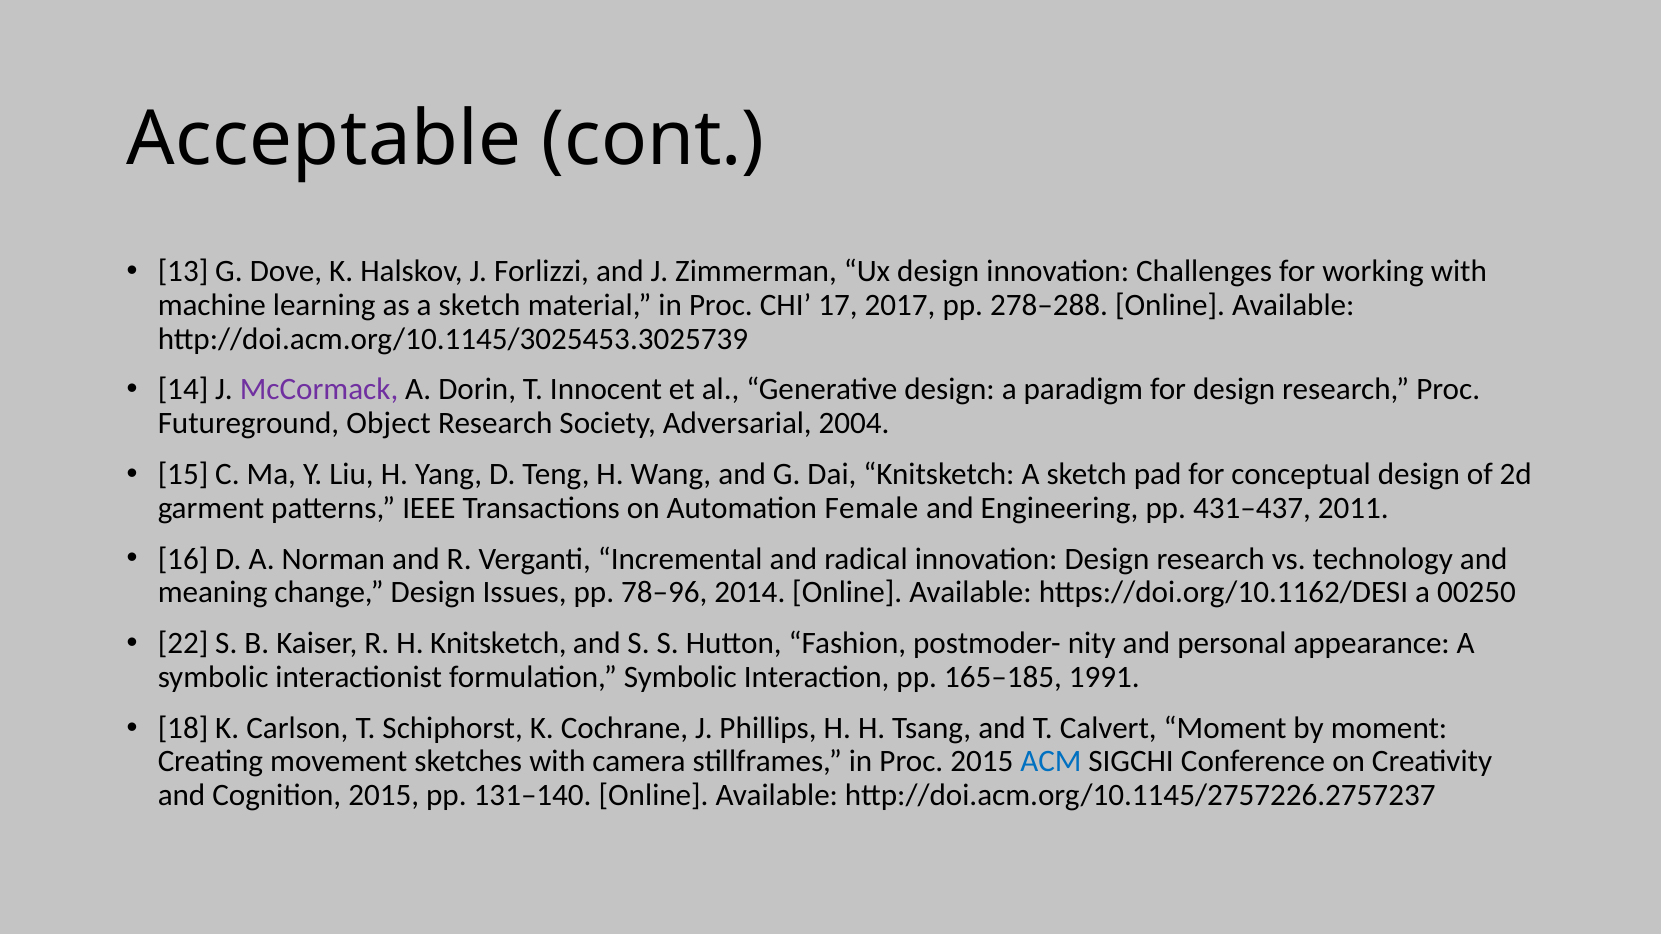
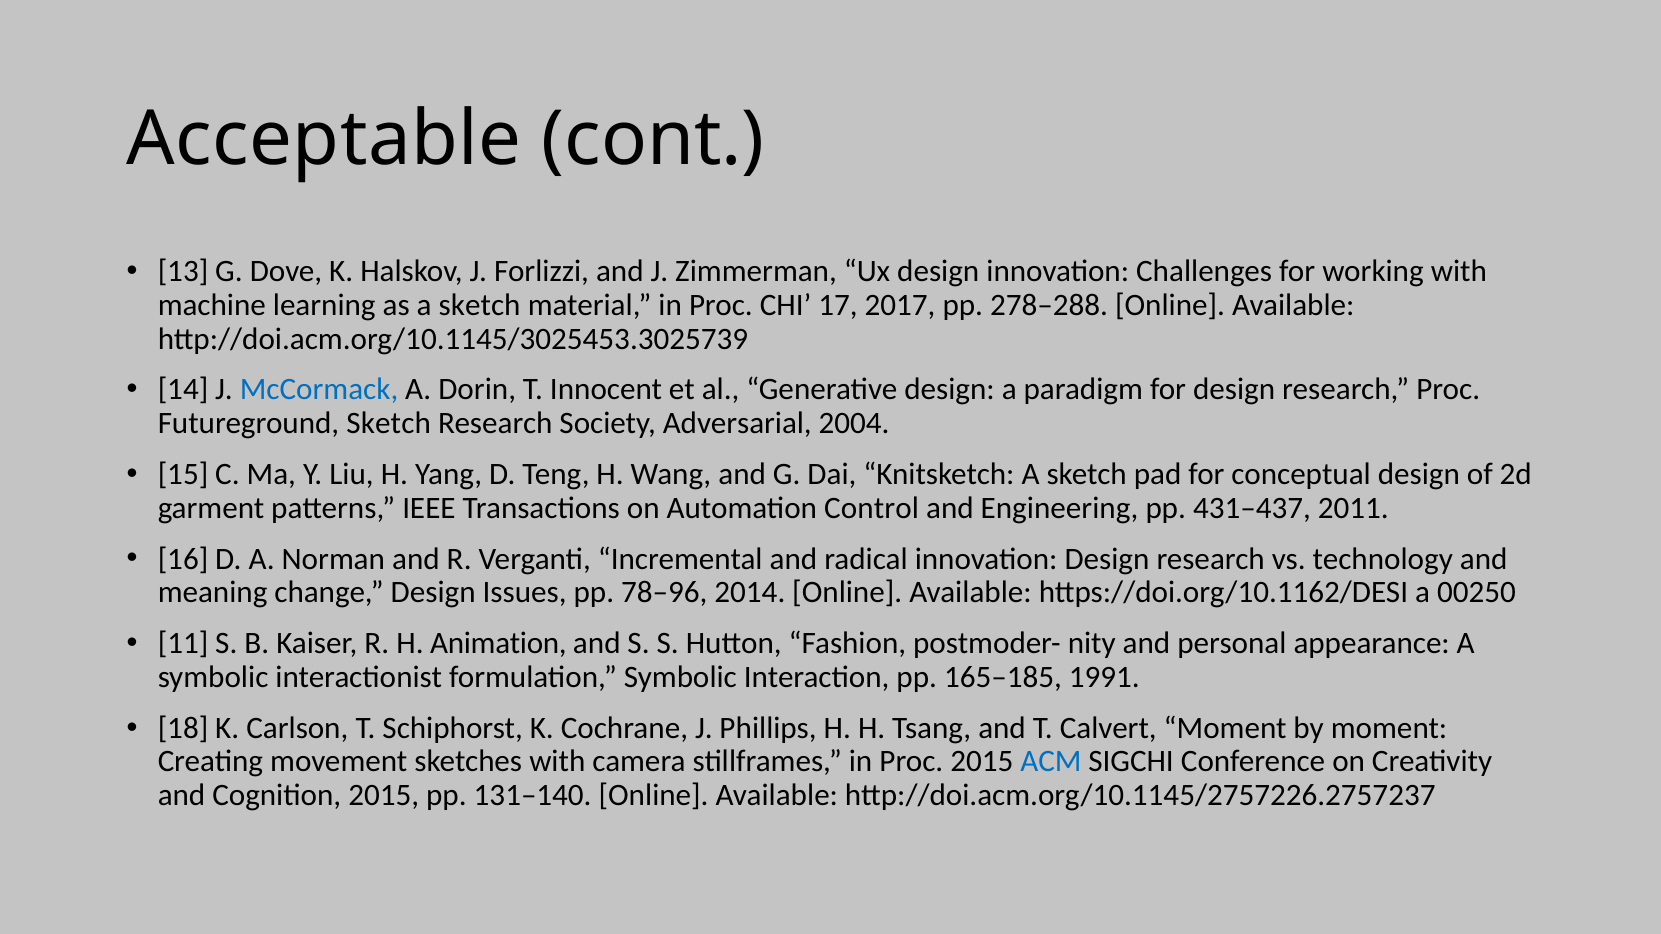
McCormack colour: purple -> blue
Futureground Object: Object -> Sketch
Female: Female -> Control
22: 22 -> 11
H Knitsketch: Knitsketch -> Animation
